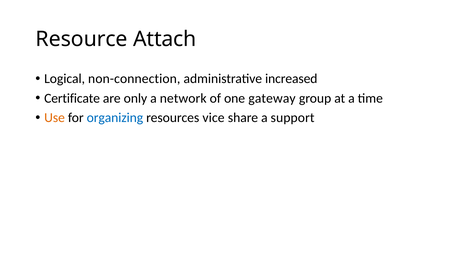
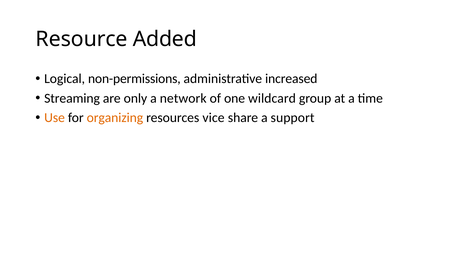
Attach: Attach -> Added
non-connection: non-connection -> non-permissions
Certificate: Certificate -> Streaming
gateway: gateway -> wildcard
organizing colour: blue -> orange
